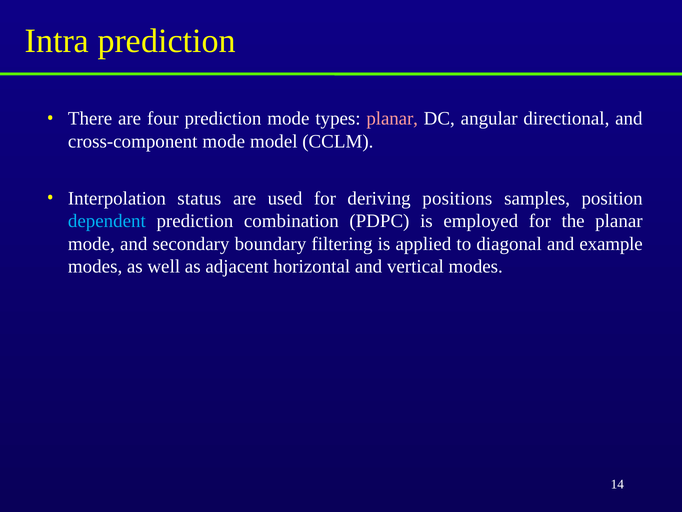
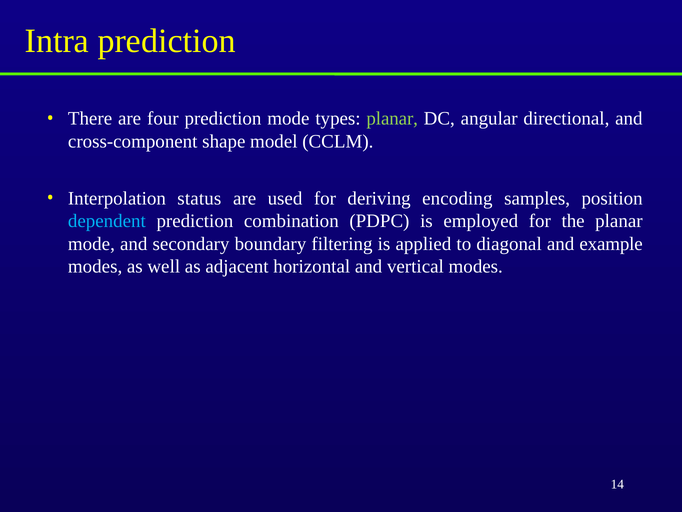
planar at (392, 118) colour: pink -> light green
cross-component mode: mode -> shape
positions: positions -> encoding
